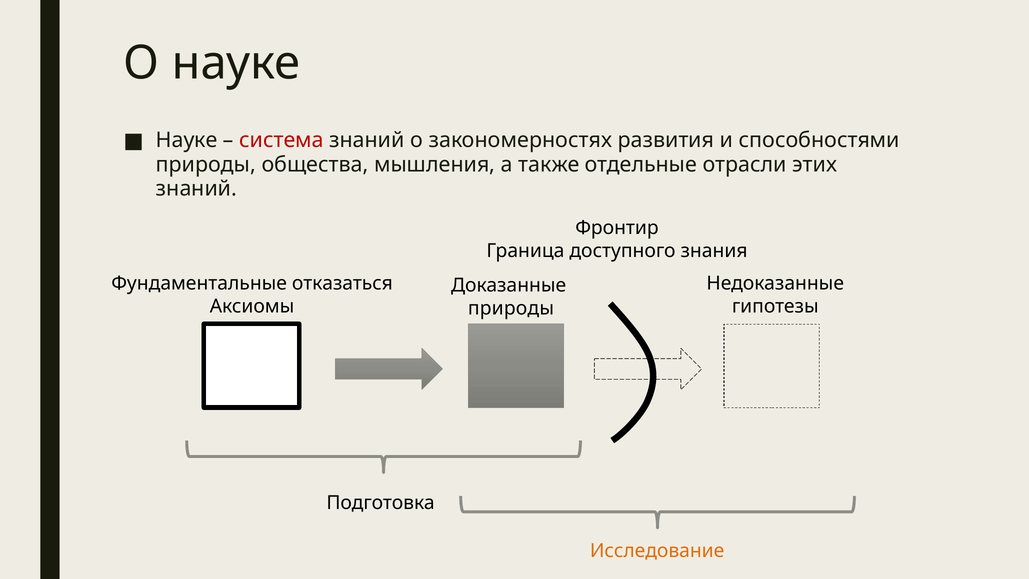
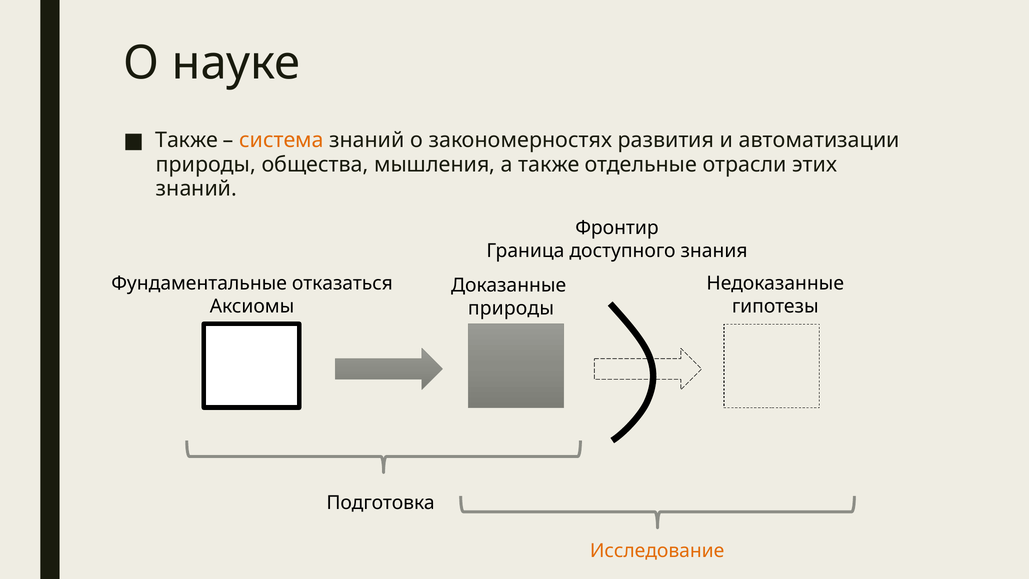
Науке at (187, 140): Науке -> Также
система colour: red -> orange
способностями: способностями -> автоматизации
